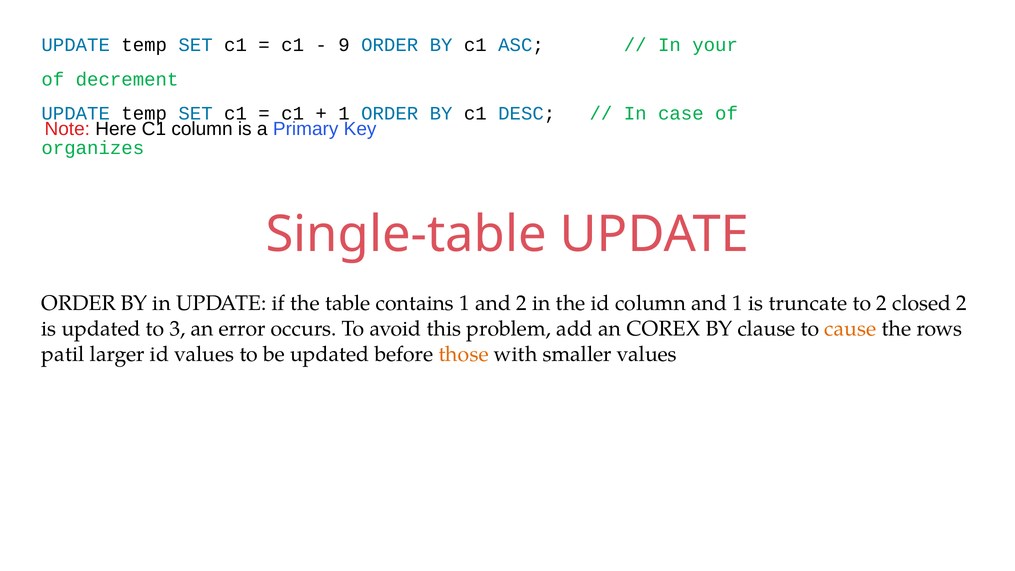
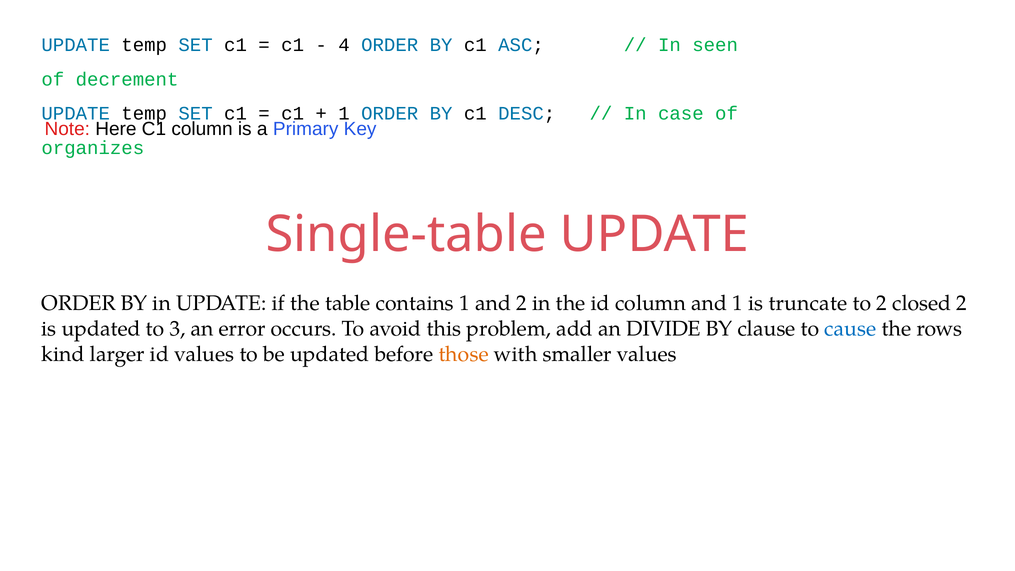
9: 9 -> 4
your: your -> seen
COREX: COREX -> DIVIDE
cause colour: orange -> blue
patil: patil -> kind
